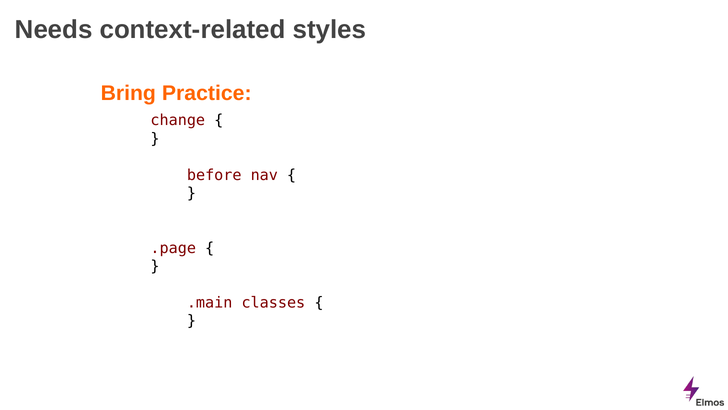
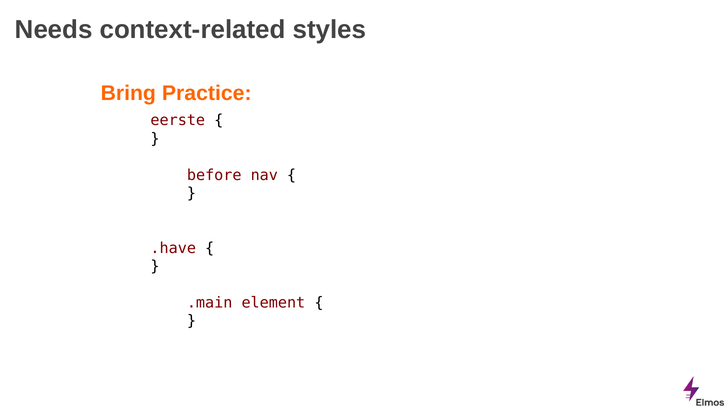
change: change -> eerste
.page: .page -> .have
classes: classes -> element
